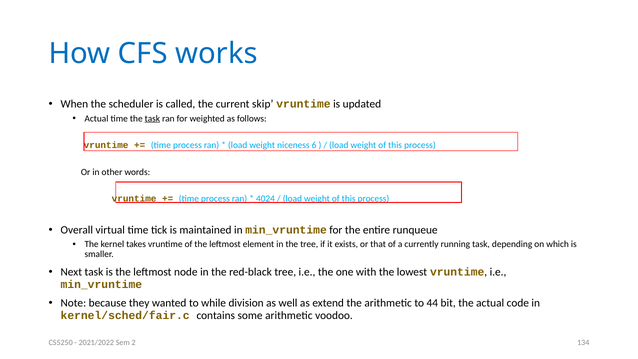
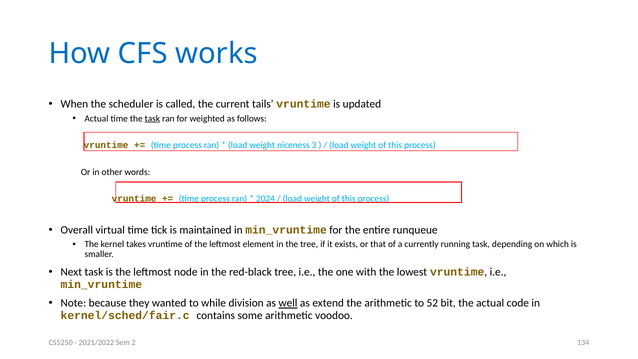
skip: skip -> tails
6: 6 -> 3
4024: 4024 -> 2024
well underline: none -> present
44: 44 -> 52
